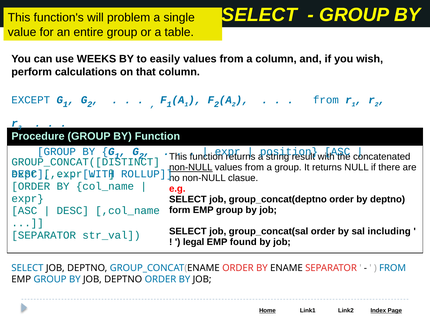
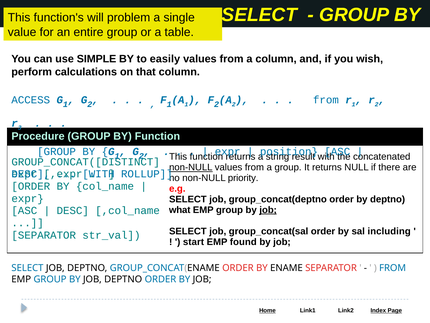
WEEKS: WEEKS -> SIMPLE
EXCEPT: EXCEPT -> ACCESS
clasue: clasue -> priority
form: form -> what
job at (268, 210) underline: none -> present
legal: legal -> start
